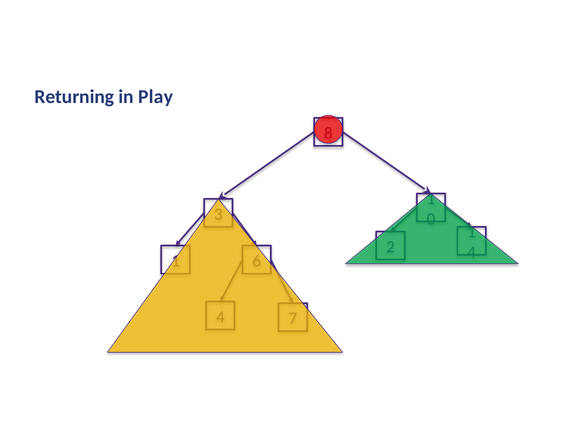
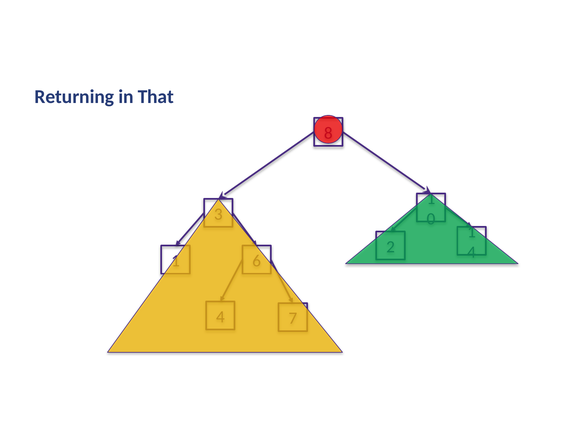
Play: Play -> That
